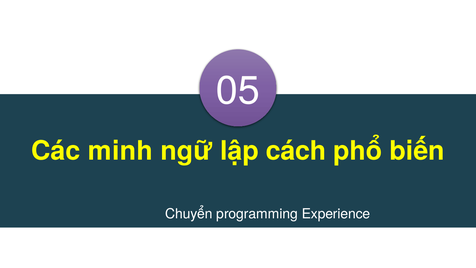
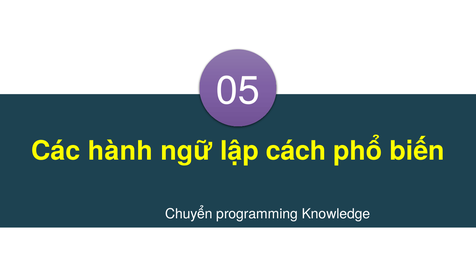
minh: minh -> hành
Experience: Experience -> Knowledge
